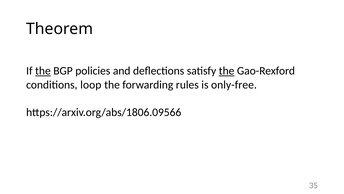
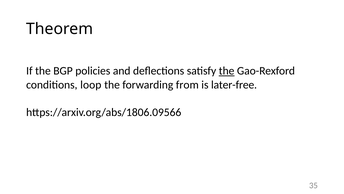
the at (43, 71) underline: present -> none
rules: rules -> from
only-free: only-free -> later-free
